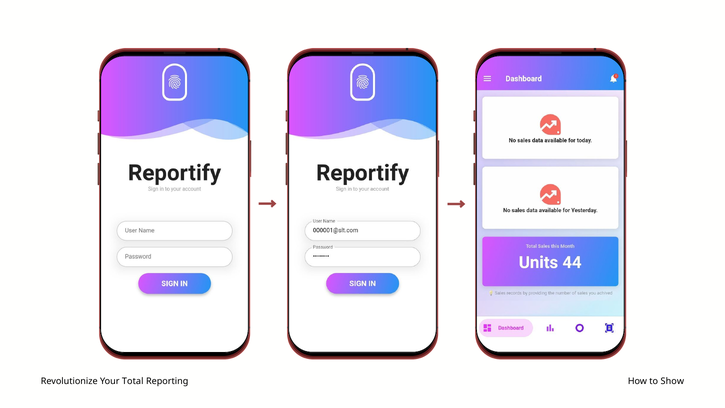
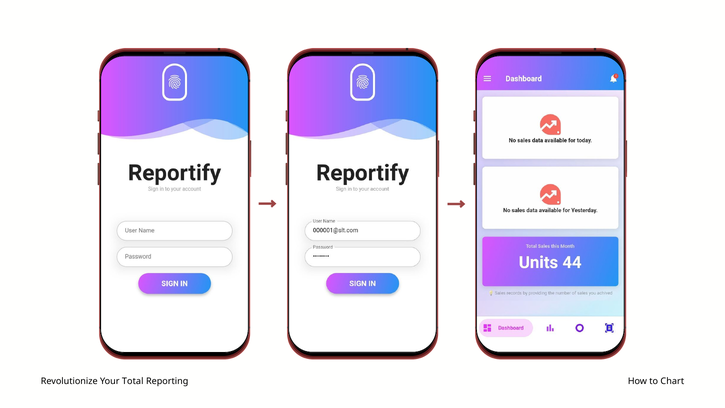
Show: Show -> Chart
